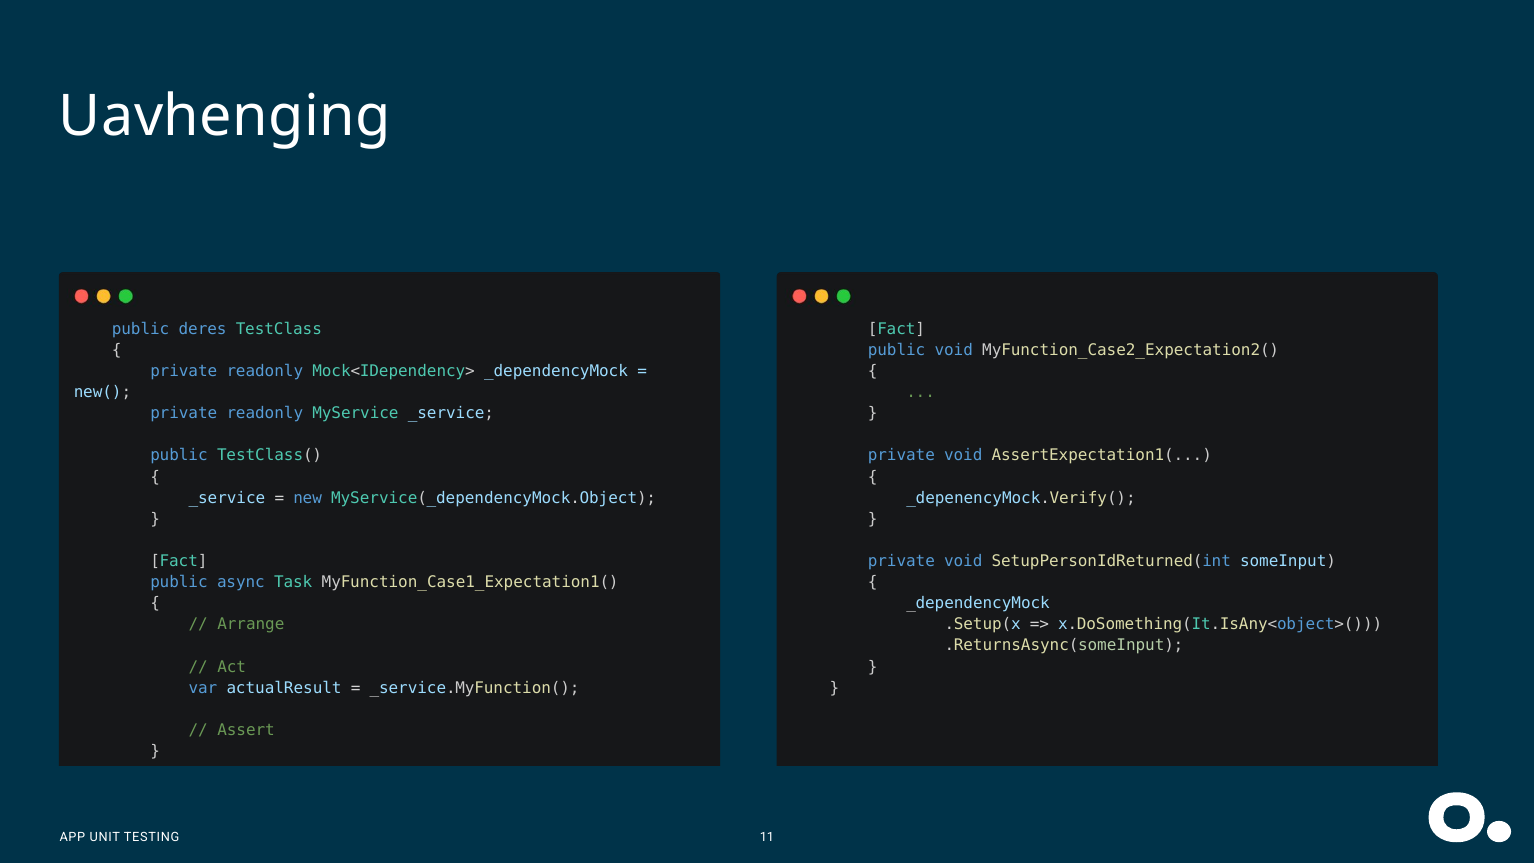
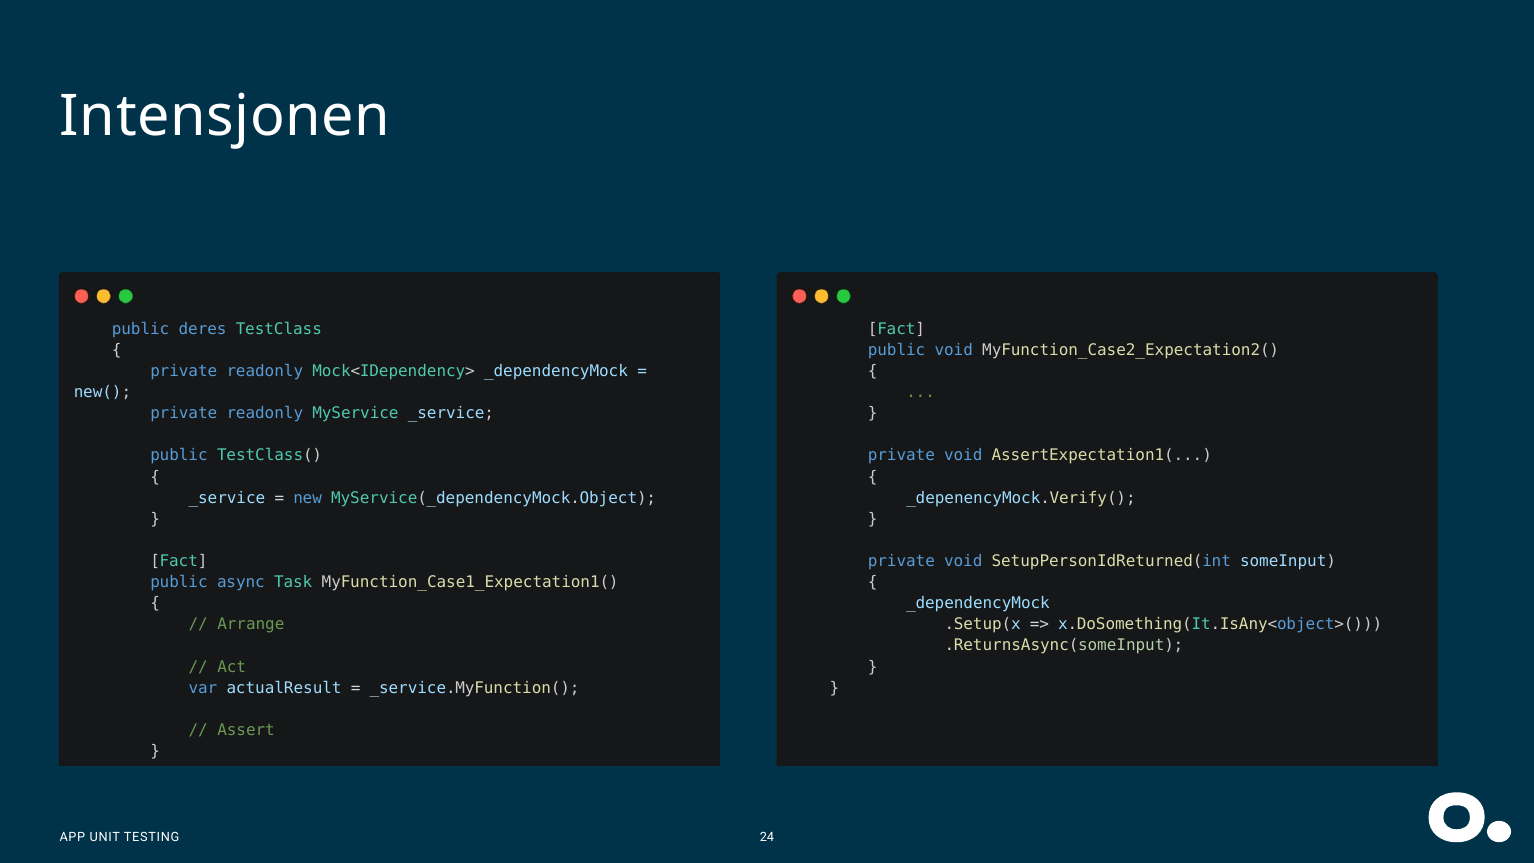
Uavhenging: Uavhenging -> Intensjonen
11: 11 -> 24
